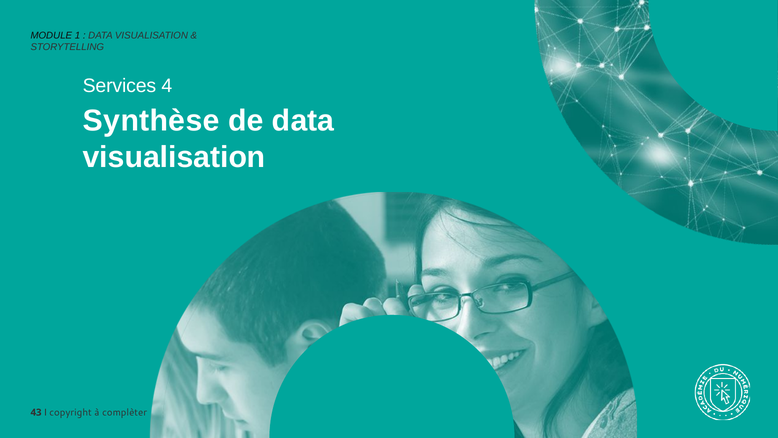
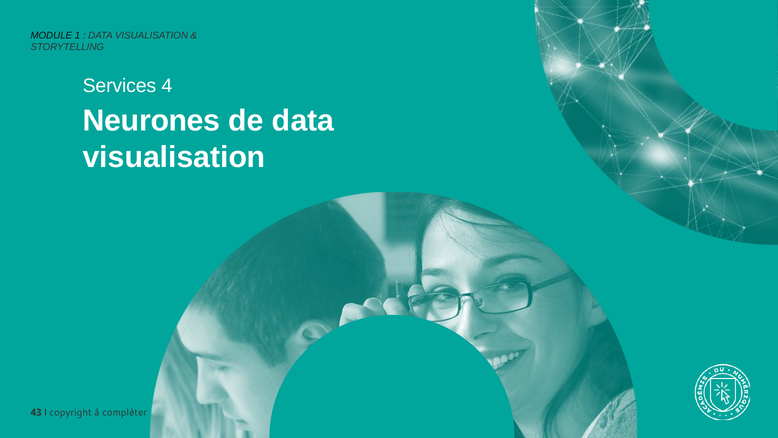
Synthèse: Synthèse -> Neurones
